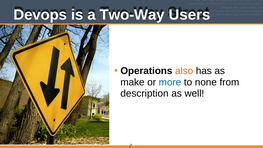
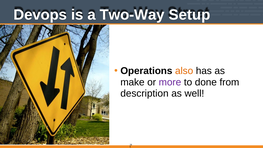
Users: Users -> Setup
more colour: blue -> purple
none: none -> done
